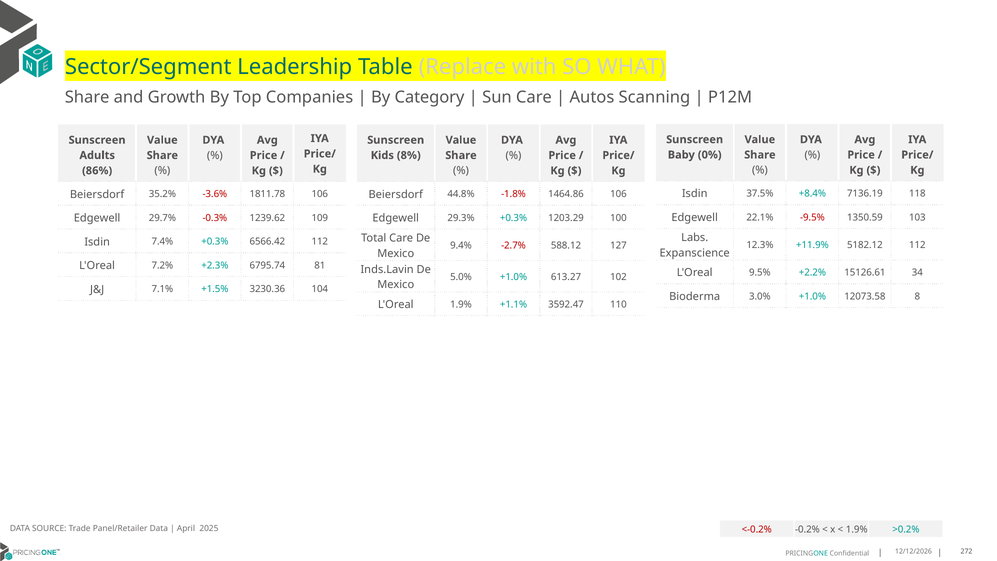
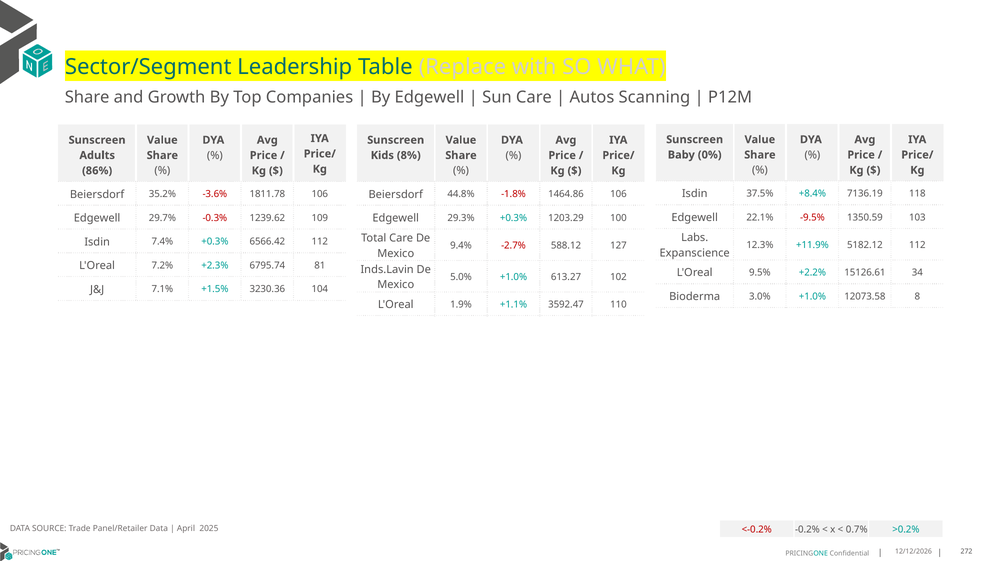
By Category: Category -> Edgewell
1.9% at (857, 529): 1.9% -> 0.7%
